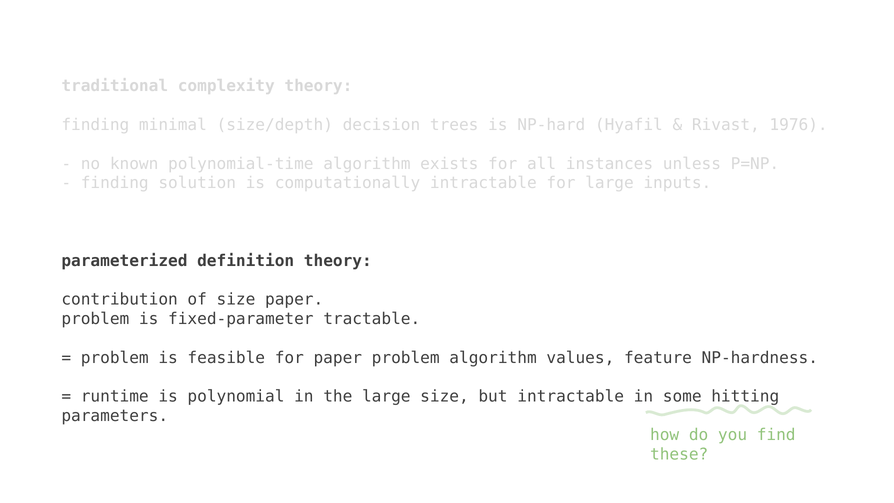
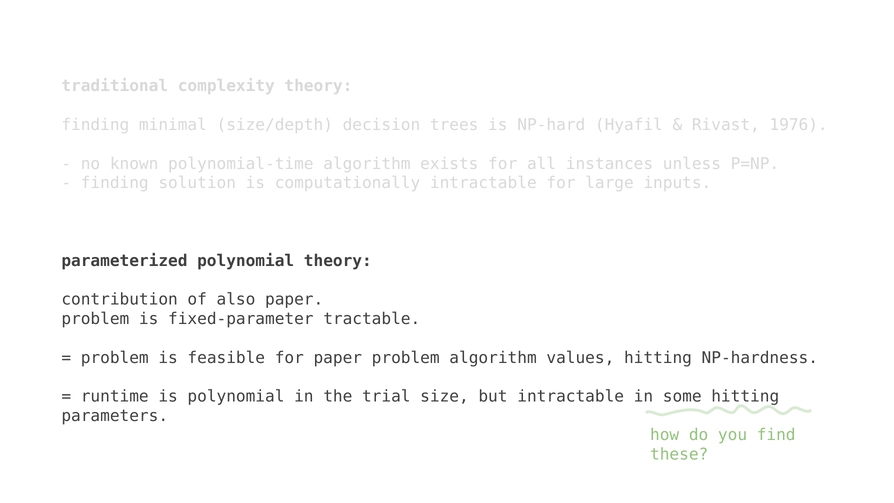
parameterized definition: definition -> polynomial
of size: size -> also
values feature: feature -> hitting
the large: large -> trial
